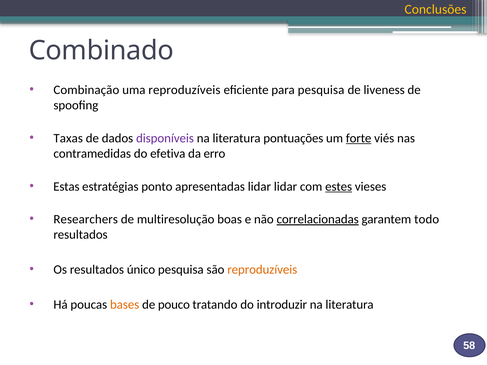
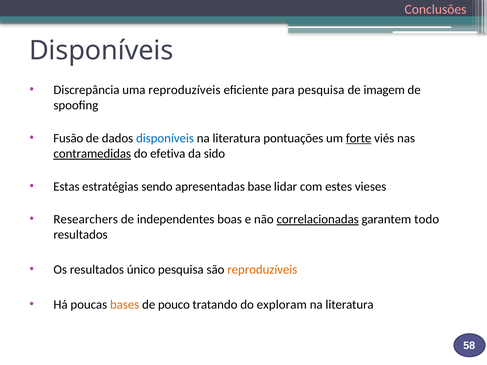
Conclusões colour: yellow -> pink
Combinado at (101, 51): Combinado -> Disponíveis
Combinação: Combinação -> Discrepância
liveness: liveness -> imagem
Taxas: Taxas -> Fusão
disponíveis at (165, 138) colour: purple -> blue
contramedidas underline: none -> present
erro: erro -> sido
ponto: ponto -> sendo
apresentadas lidar: lidar -> base
estes underline: present -> none
multiresolução: multiresolução -> independentes
introduzir: introduzir -> exploram
